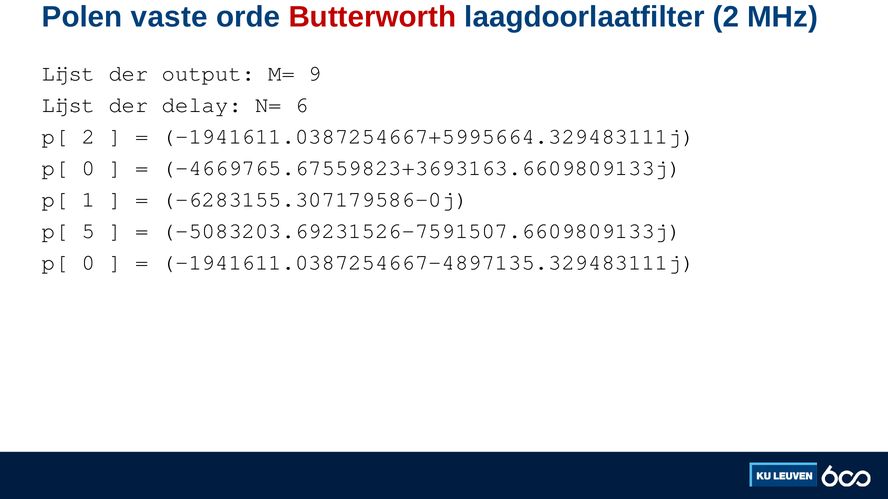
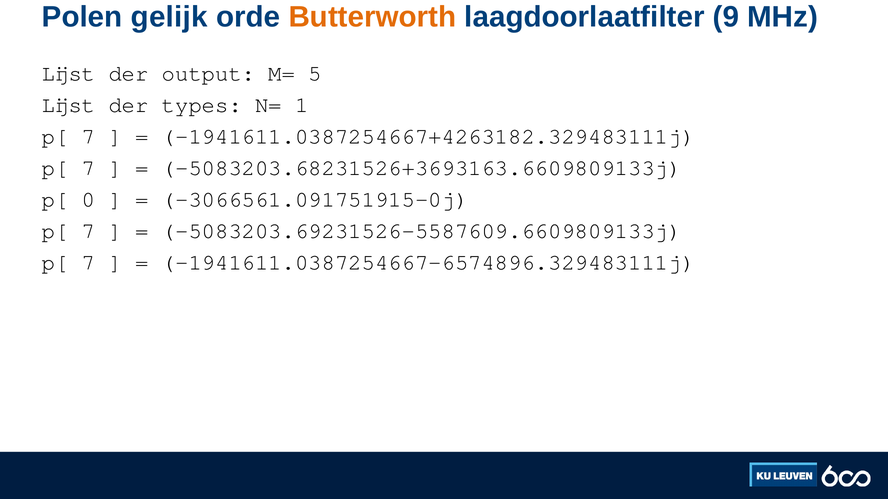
vaste: vaste -> gelijk
Butterworth colour: red -> orange
laagdoorlaatfilter 2: 2 -> 9
9: 9 -> 5
delay: delay -> types
6: 6 -> 1
2 at (89, 137): 2 -> 7
-1941611.0387254667+5995664.329483111j: -1941611.0387254667+5995664.329483111j -> -1941611.0387254667+4263182.329483111j
0 at (89, 168): 0 -> 7
-4669765.67559823+3693163.6609809133j: -4669765.67559823+3693163.6609809133j -> -5083203.68231526+3693163.6609809133j
1: 1 -> 0
-6283155.307179586-0j: -6283155.307179586-0j -> -3066561.091751915-0j
5 at (89, 231): 5 -> 7
-5083203.69231526-7591507.6609809133j: -5083203.69231526-7591507.6609809133j -> -5083203.69231526-5587609.6609809133j
0 at (89, 263): 0 -> 7
-1941611.0387254667-4897135.329483111j: -1941611.0387254667-4897135.329483111j -> -1941611.0387254667-6574896.329483111j
